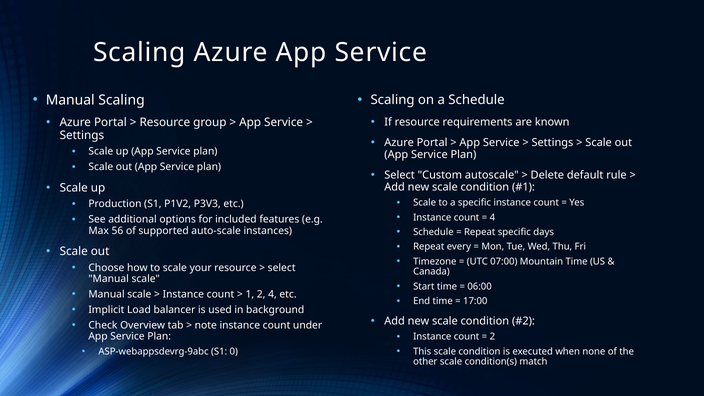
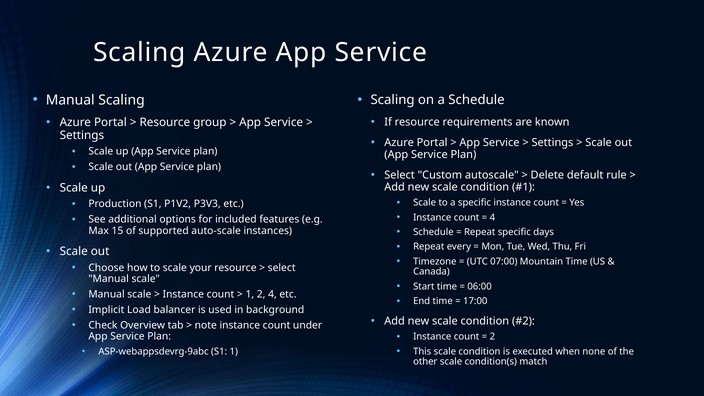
56: 56 -> 15
S1 0: 0 -> 1
